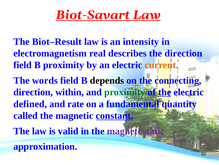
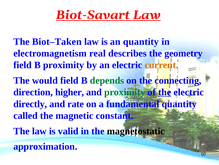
Biot–Result: Biot–Result -> Biot–Taken
an intensity: intensity -> quantity
the direction: direction -> geometry
words: words -> would
depends colour: black -> green
within: within -> higher
defined: defined -> directly
constant underline: present -> none
magnetostatic colour: purple -> black
